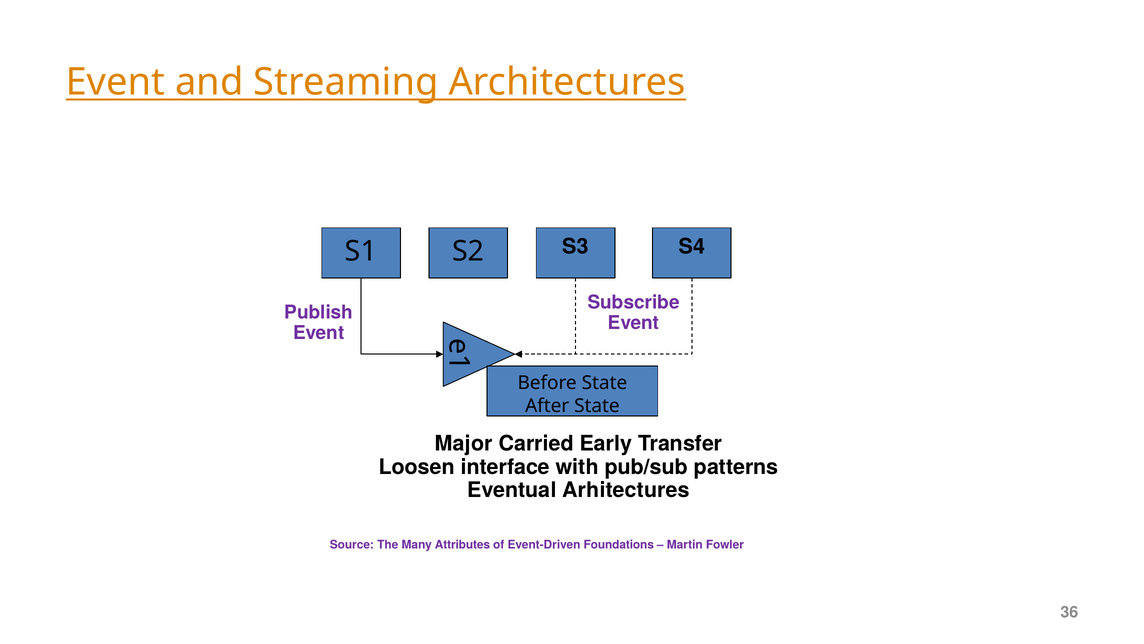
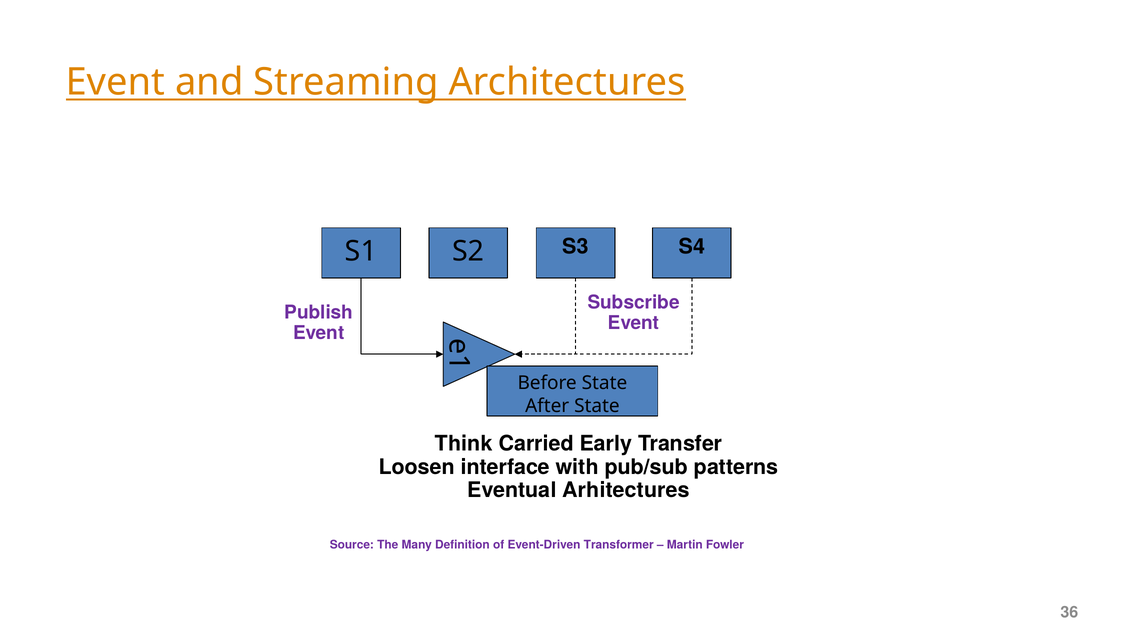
Major: Major -> Think
Attributes: Attributes -> Definition
Foundations: Foundations -> Transformer
